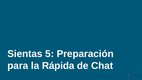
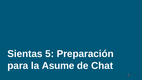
Rápida: Rápida -> Asume
